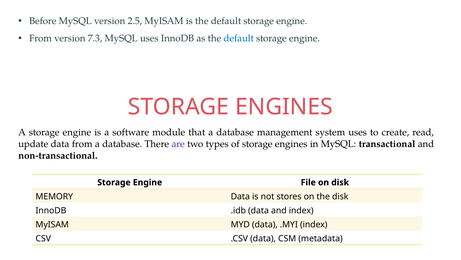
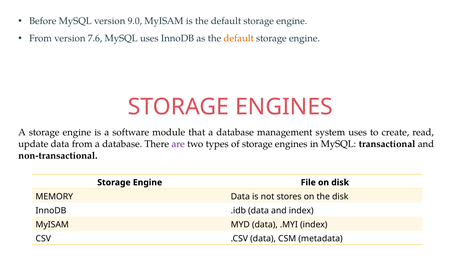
2.5: 2.5 -> 9.0
7.3: 7.3 -> 7.6
default at (239, 38) colour: blue -> orange
